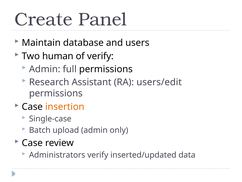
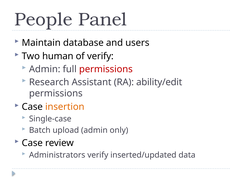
Create: Create -> People
permissions at (106, 69) colour: black -> red
users/edit: users/edit -> ability/edit
